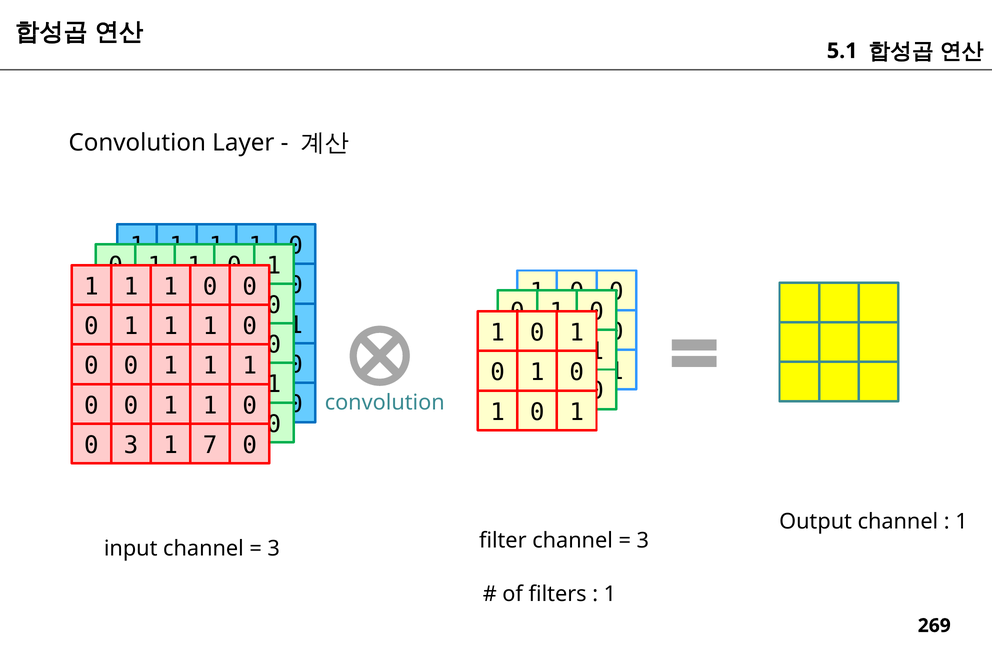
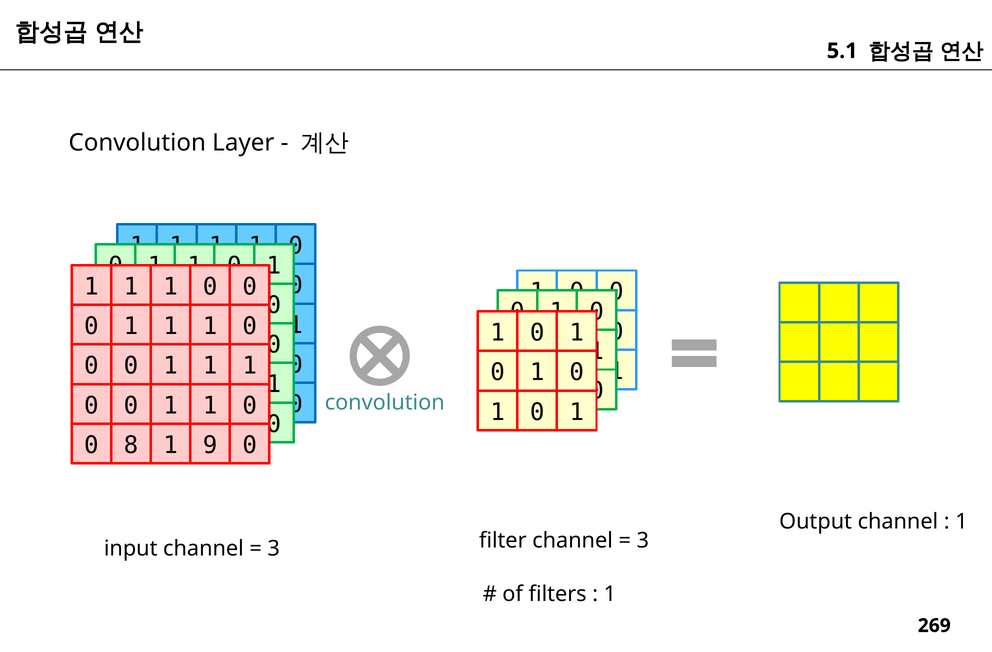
0 3: 3 -> 8
7: 7 -> 9
